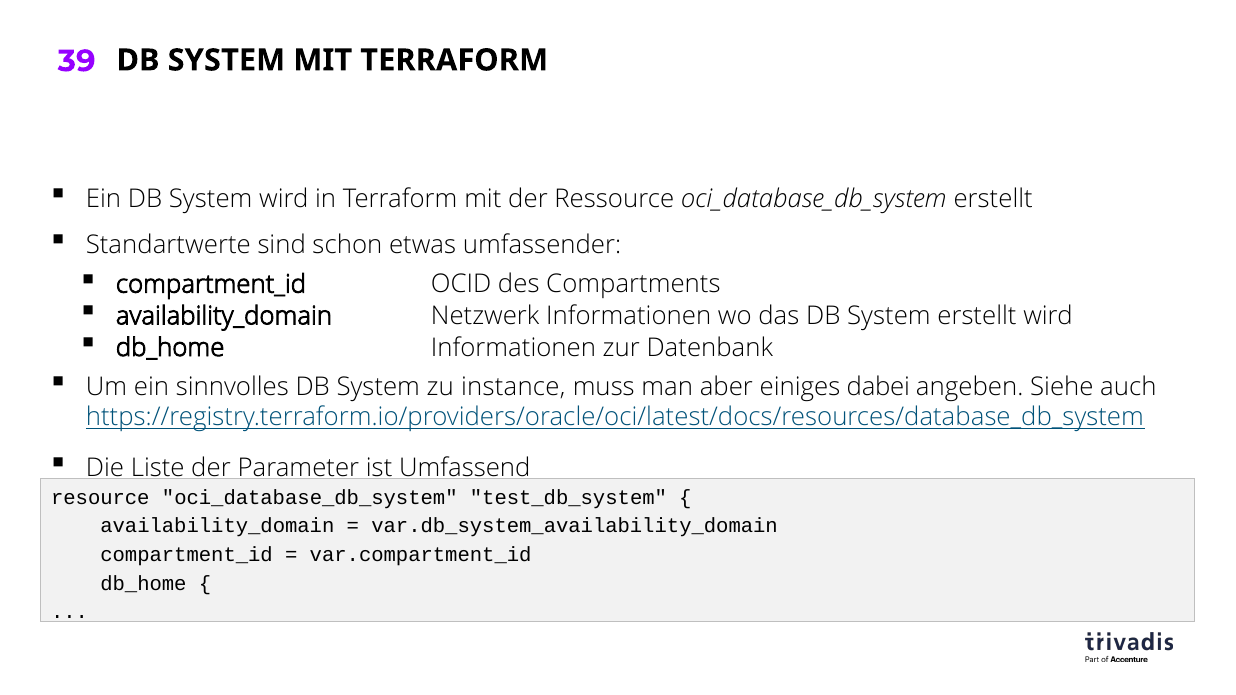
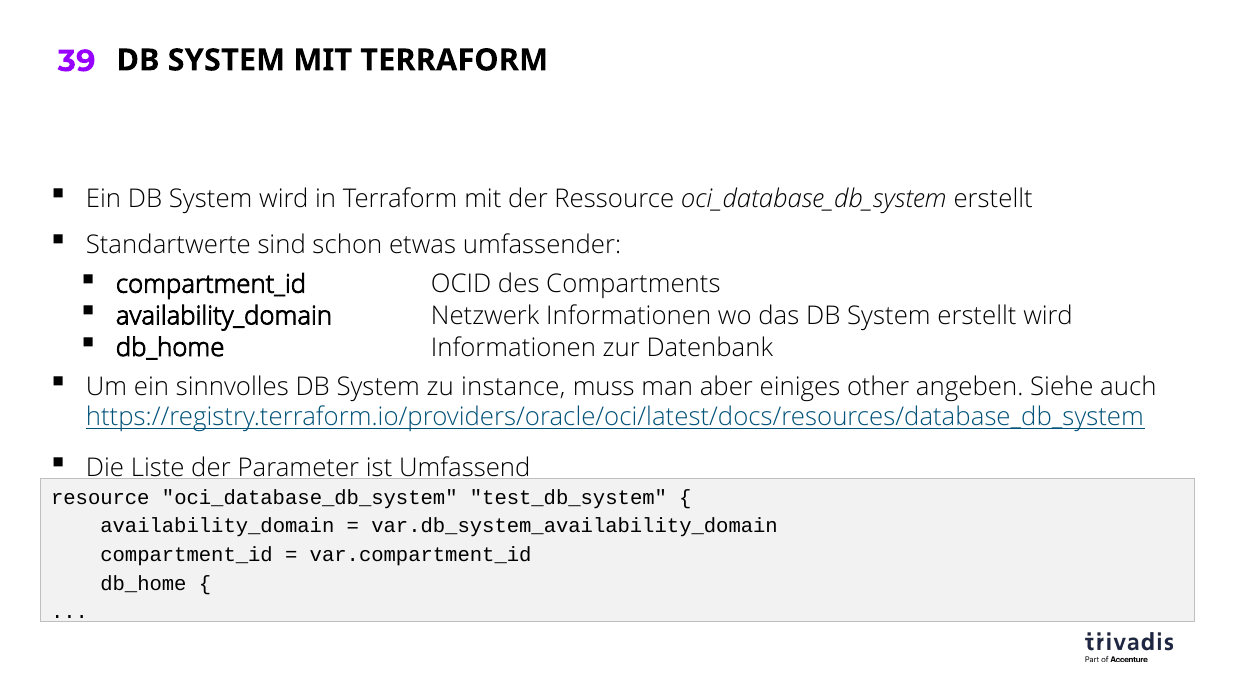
dabei: dabei -> other
